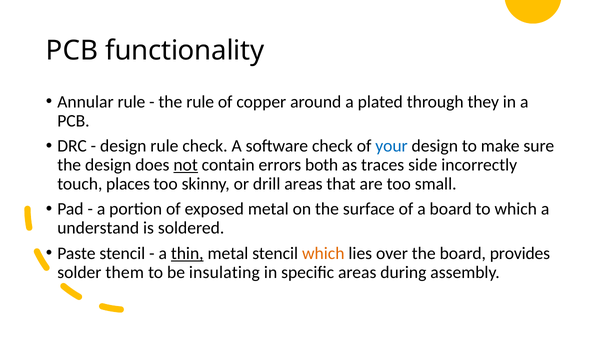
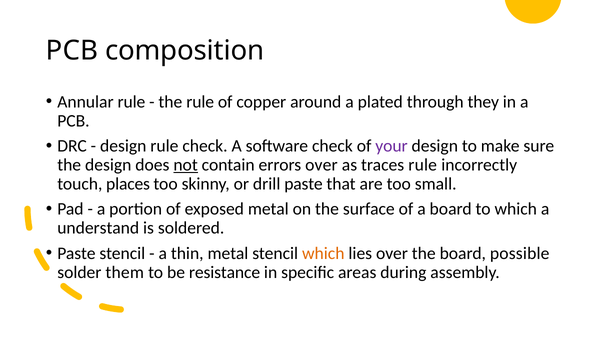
functionality: functionality -> composition
your colour: blue -> purple
errors both: both -> over
traces side: side -> rule
drill areas: areas -> paste
thin underline: present -> none
provides: provides -> possible
insulating: insulating -> resistance
